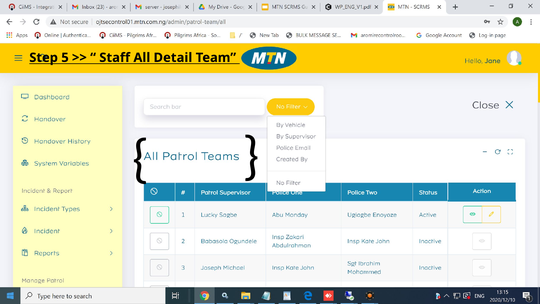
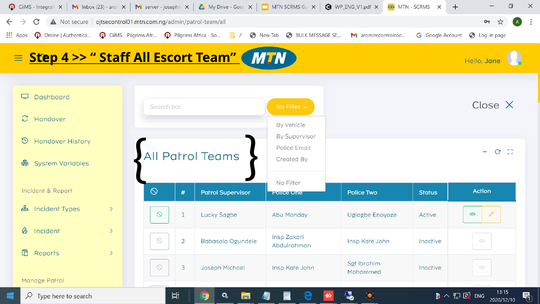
5: 5 -> 4
Detail: Detail -> Escort
